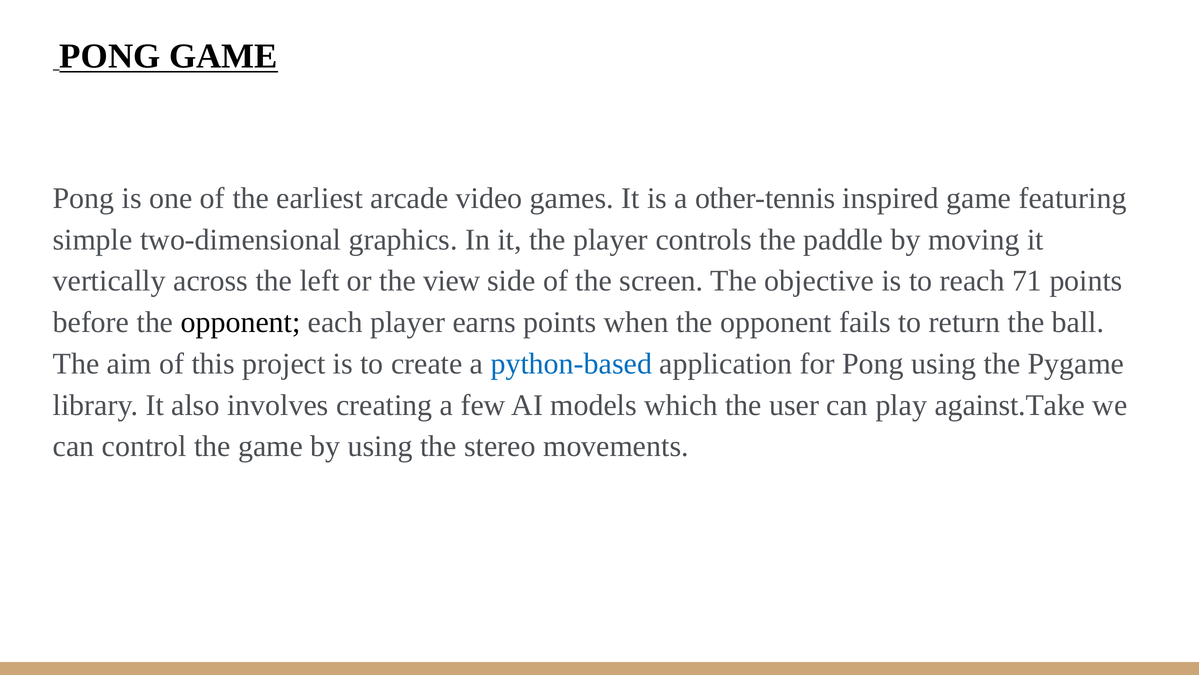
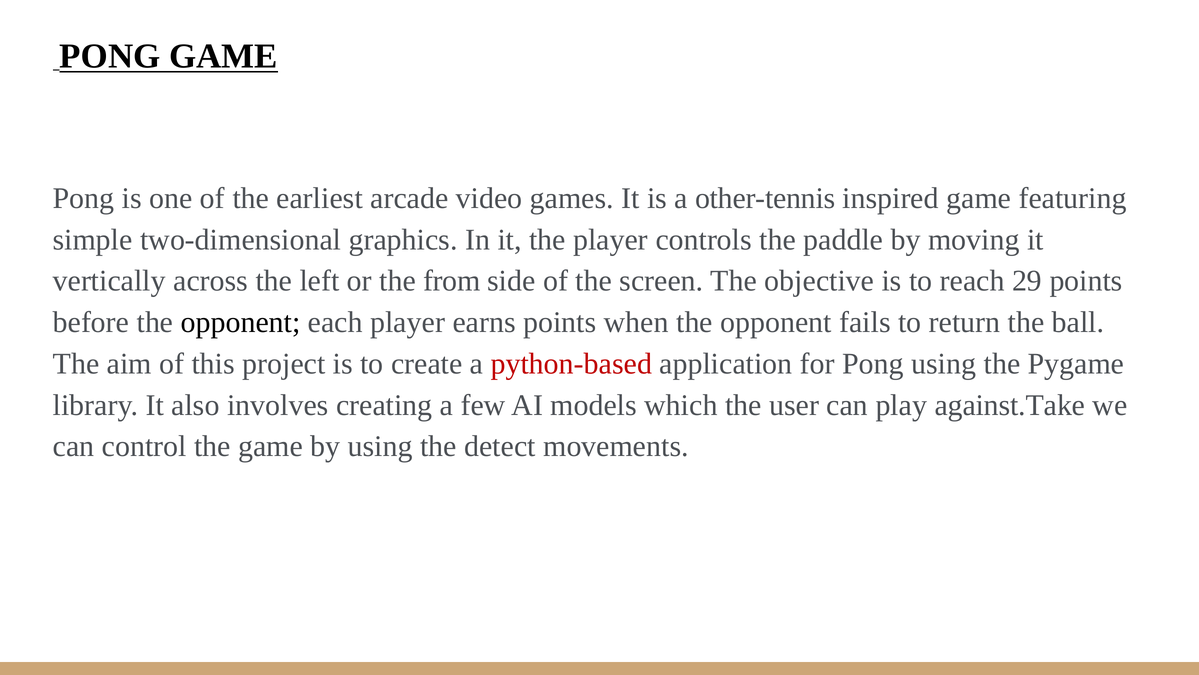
view: view -> from
71: 71 -> 29
python-based colour: blue -> red
stereo: stereo -> detect
